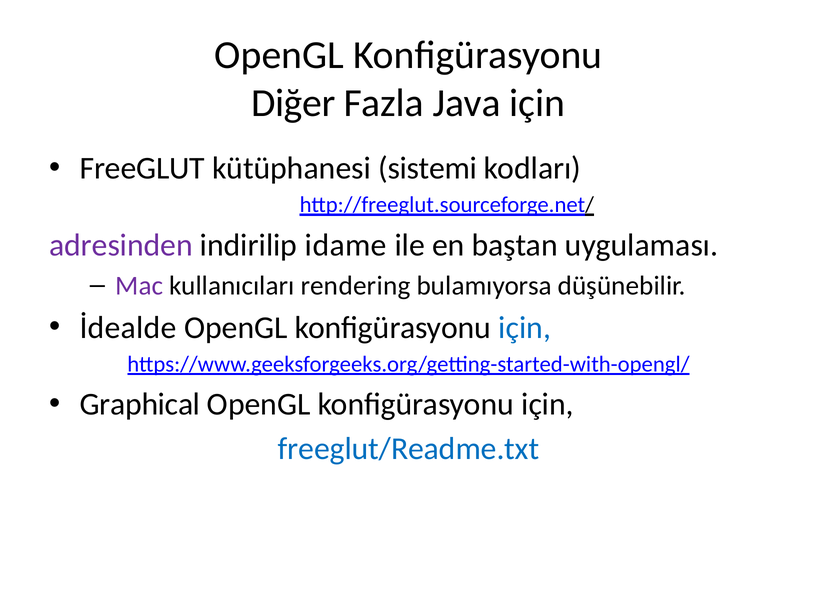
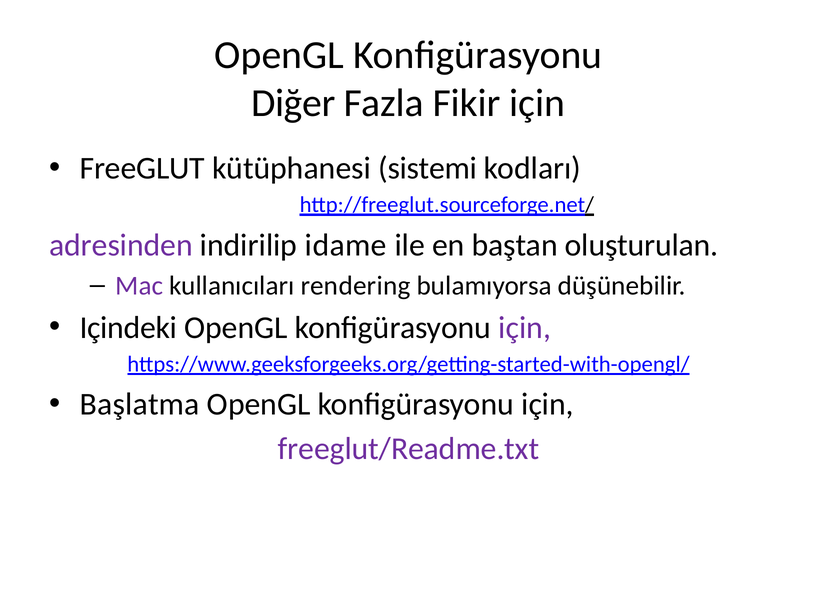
Java: Java -> Fikir
uygulaması: uygulaması -> oluşturulan
İdealde: İdealde -> Içindeki
için at (525, 328) colour: blue -> purple
Graphical: Graphical -> Başlatma
freeglut/Readme.txt colour: blue -> purple
